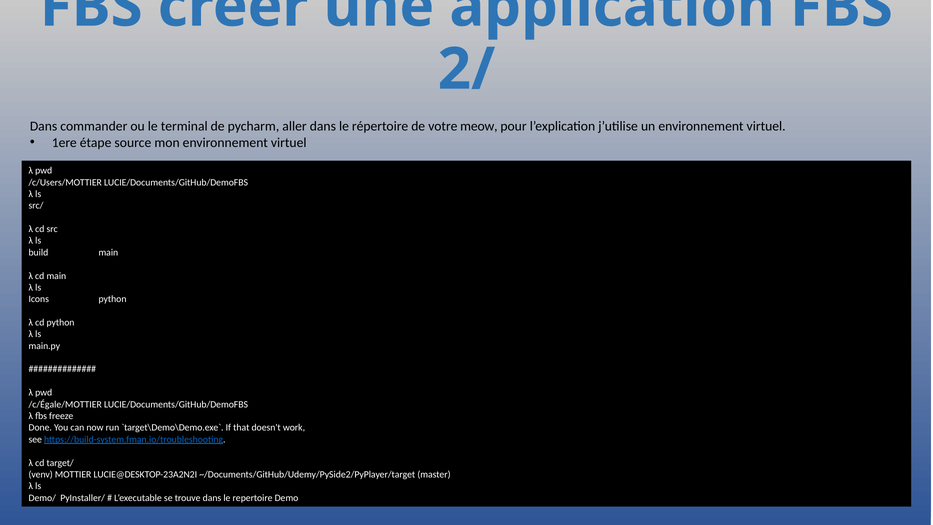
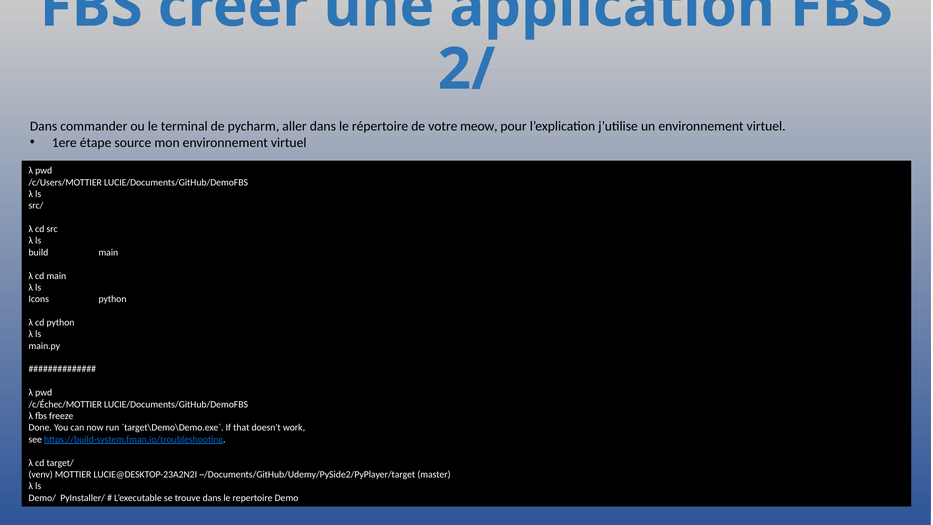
/c/Égale/MOTTIER: /c/Égale/MOTTIER -> /c/Échec/MOTTIER
